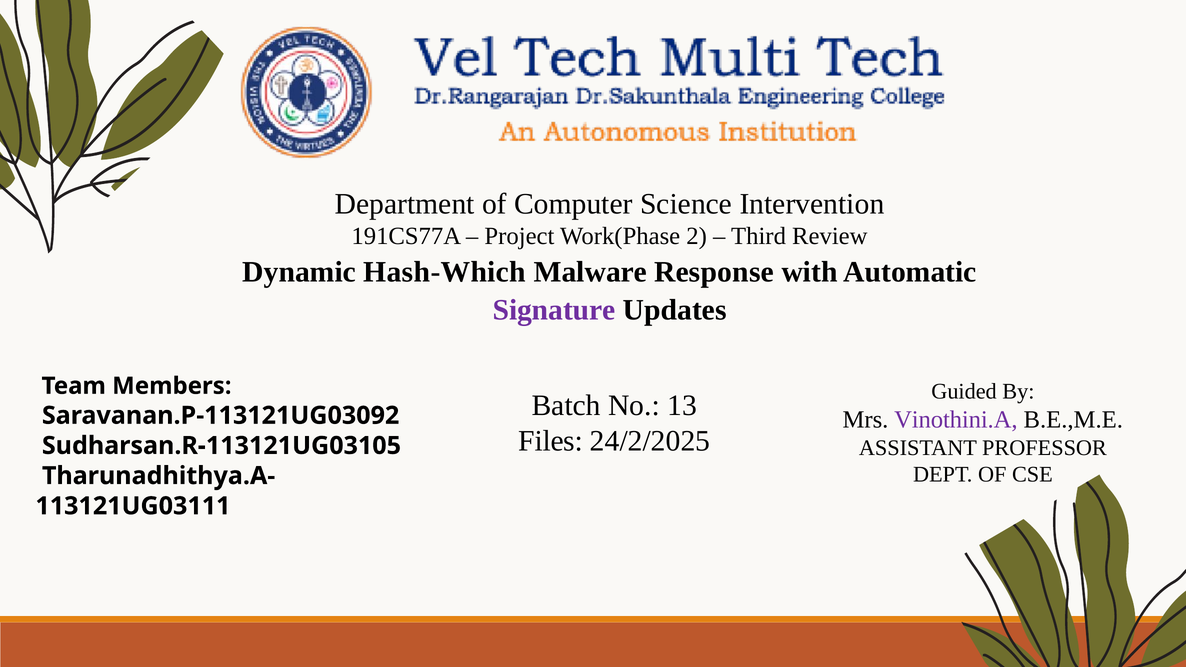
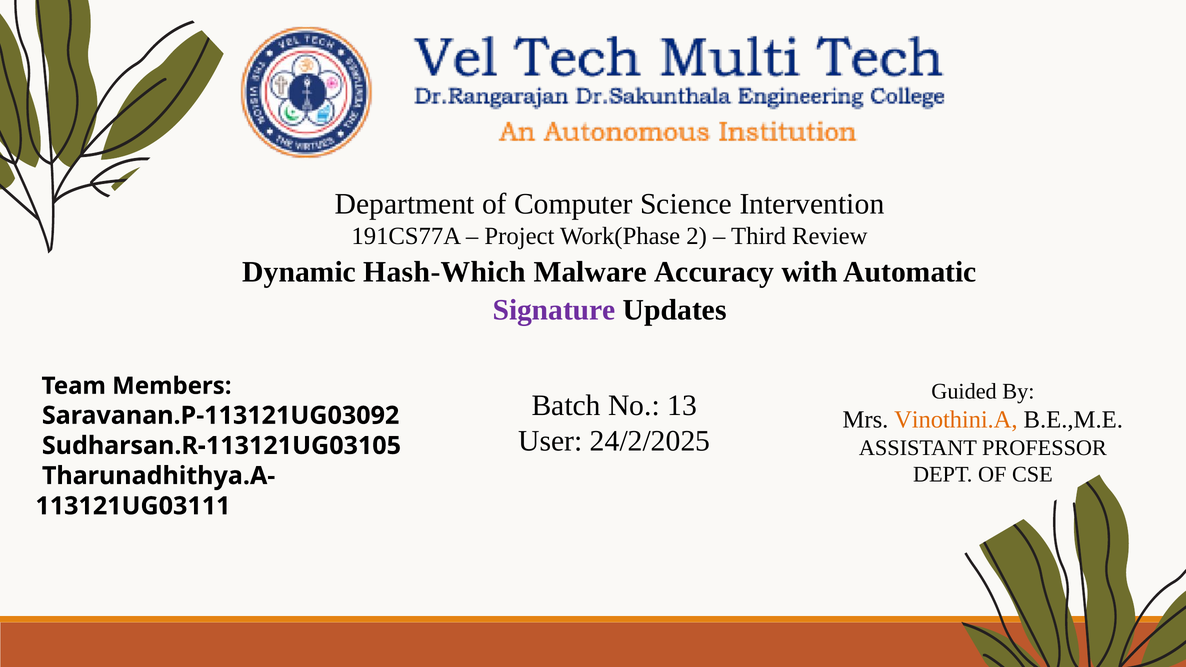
Response: Response -> Accuracy
Vinothini.A colour: purple -> orange
Files: Files -> User
